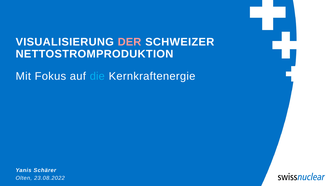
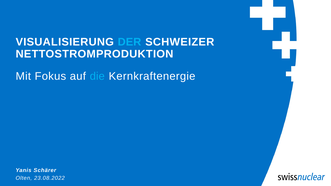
DER colour: pink -> light blue
